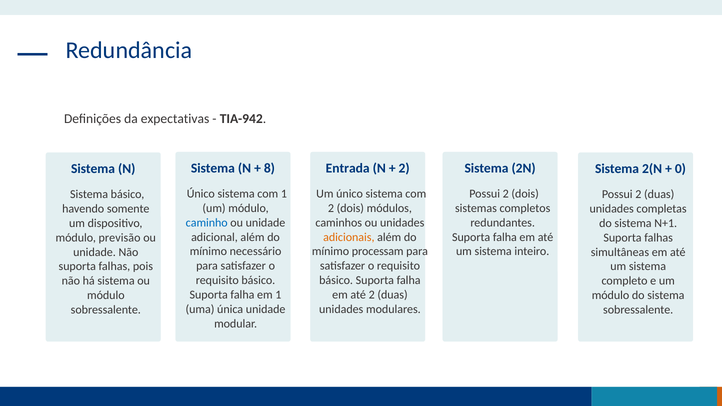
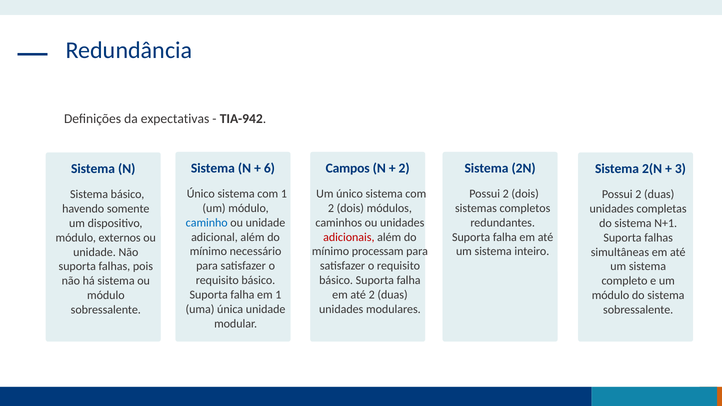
8: 8 -> 6
Entrada: Entrada -> Campos
0: 0 -> 3
adicionais colour: orange -> red
previsão: previsão -> externos
